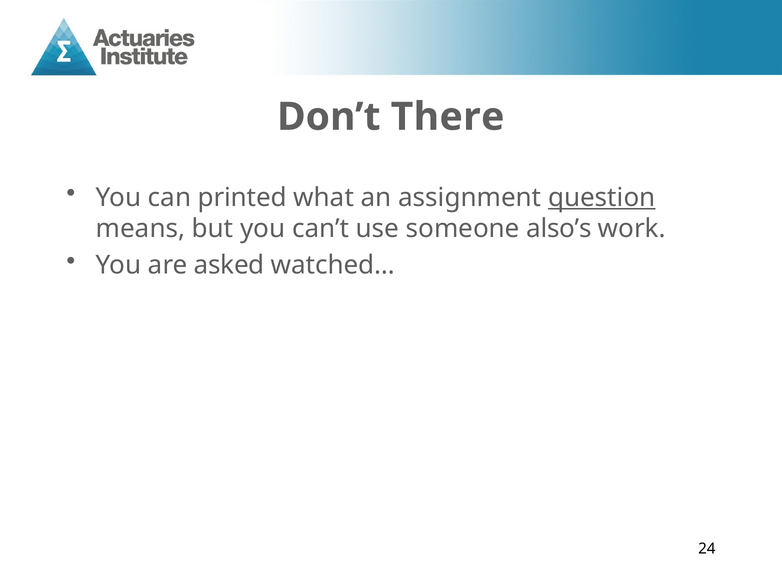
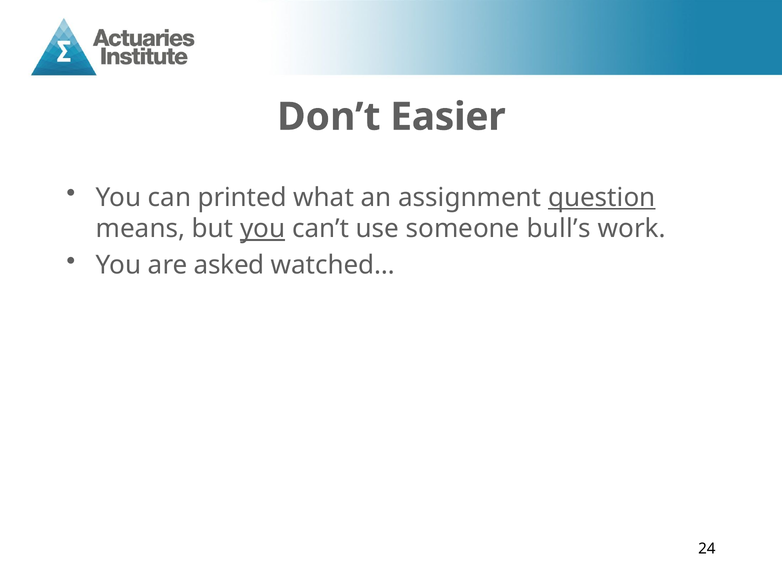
There: There -> Easier
you at (263, 229) underline: none -> present
also’s: also’s -> bull’s
